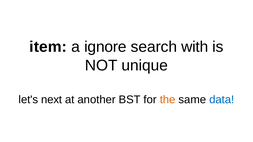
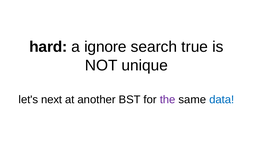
item: item -> hard
with: with -> true
the colour: orange -> purple
